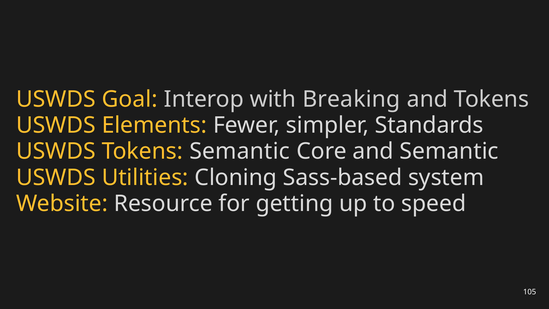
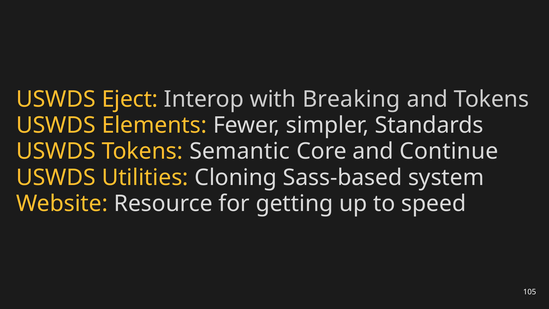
Goal: Goal -> Eject
and Semantic: Semantic -> Continue
